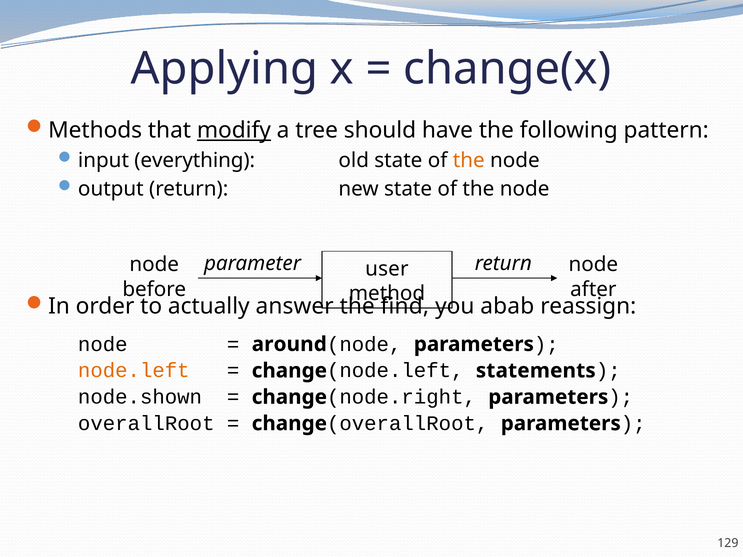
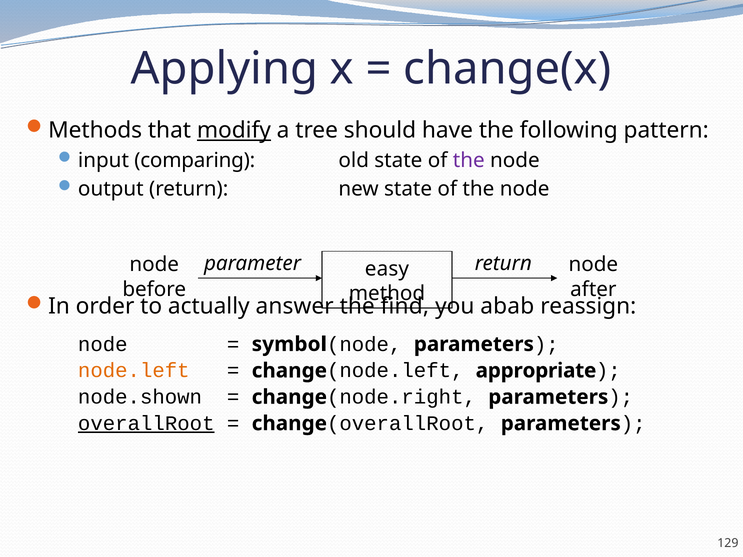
everything: everything -> comparing
the at (469, 160) colour: orange -> purple
user: user -> easy
around: around -> symbol
statements: statements -> appropriate
overallRoot at (146, 424) underline: none -> present
